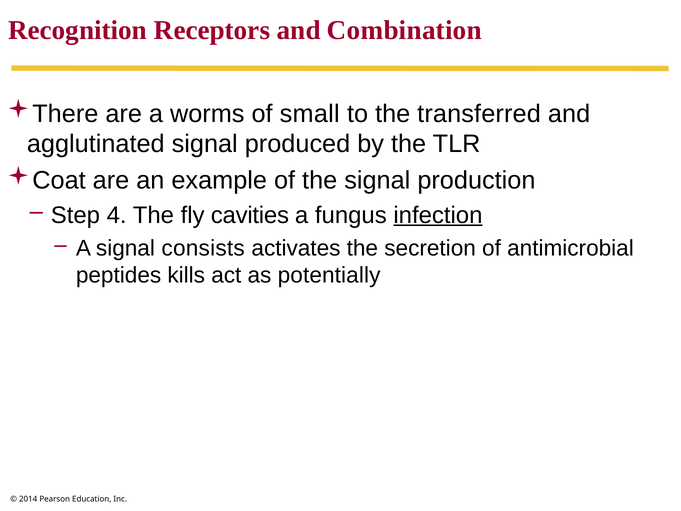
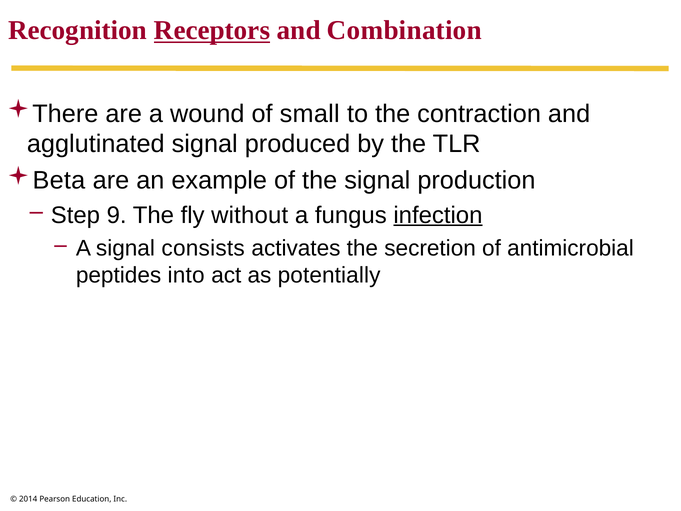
Receptors underline: none -> present
worms: worms -> wound
transferred: transferred -> contraction
Coat: Coat -> Beta
4: 4 -> 9
cavities: cavities -> without
kills: kills -> into
